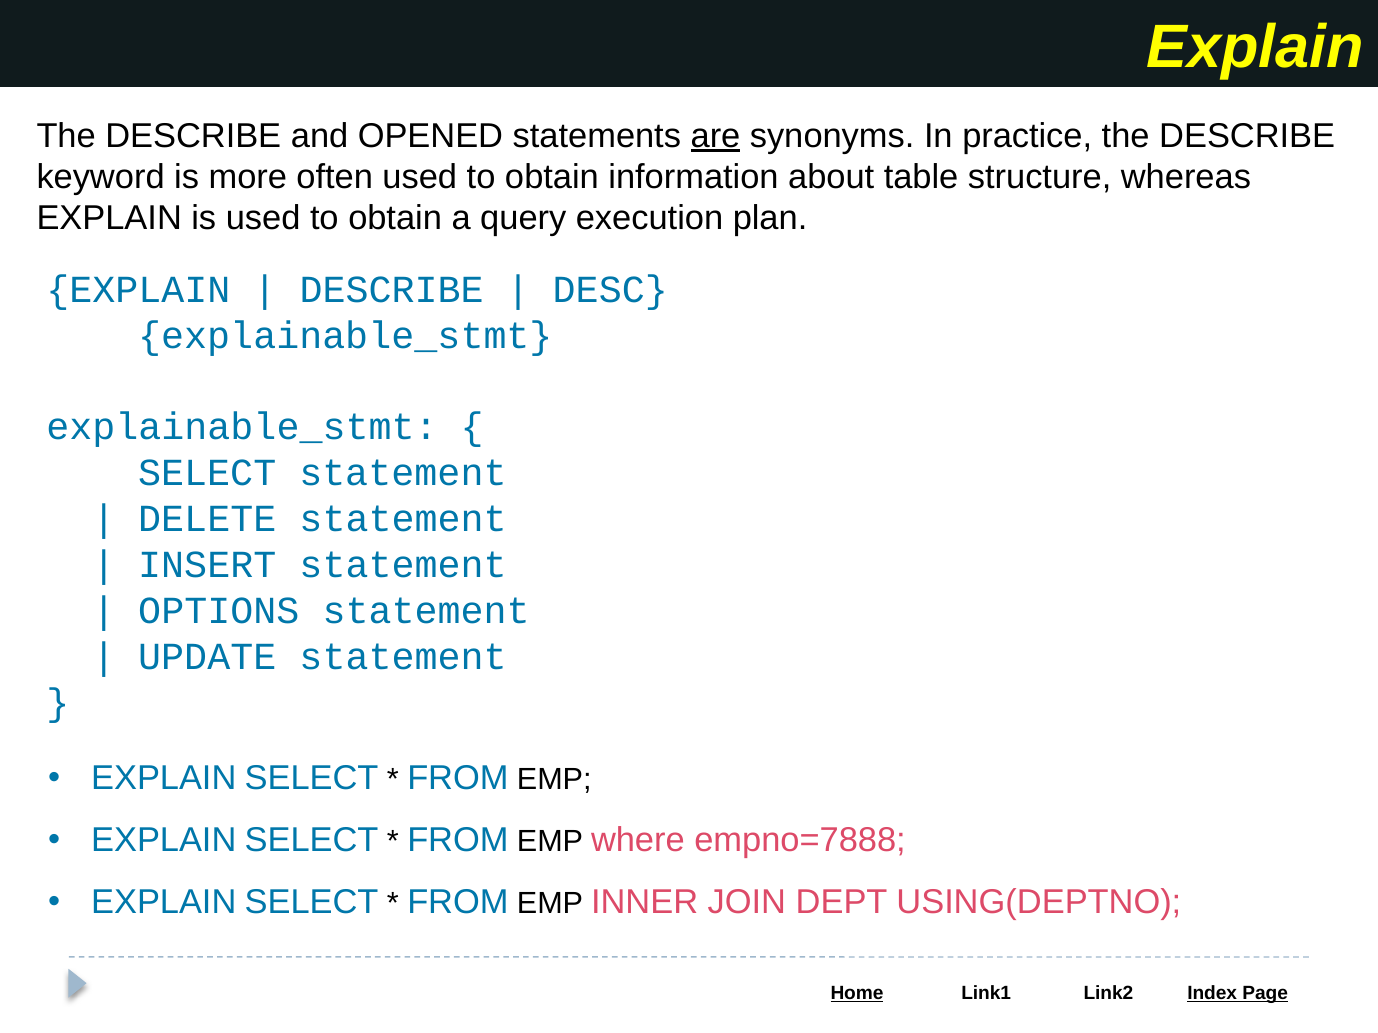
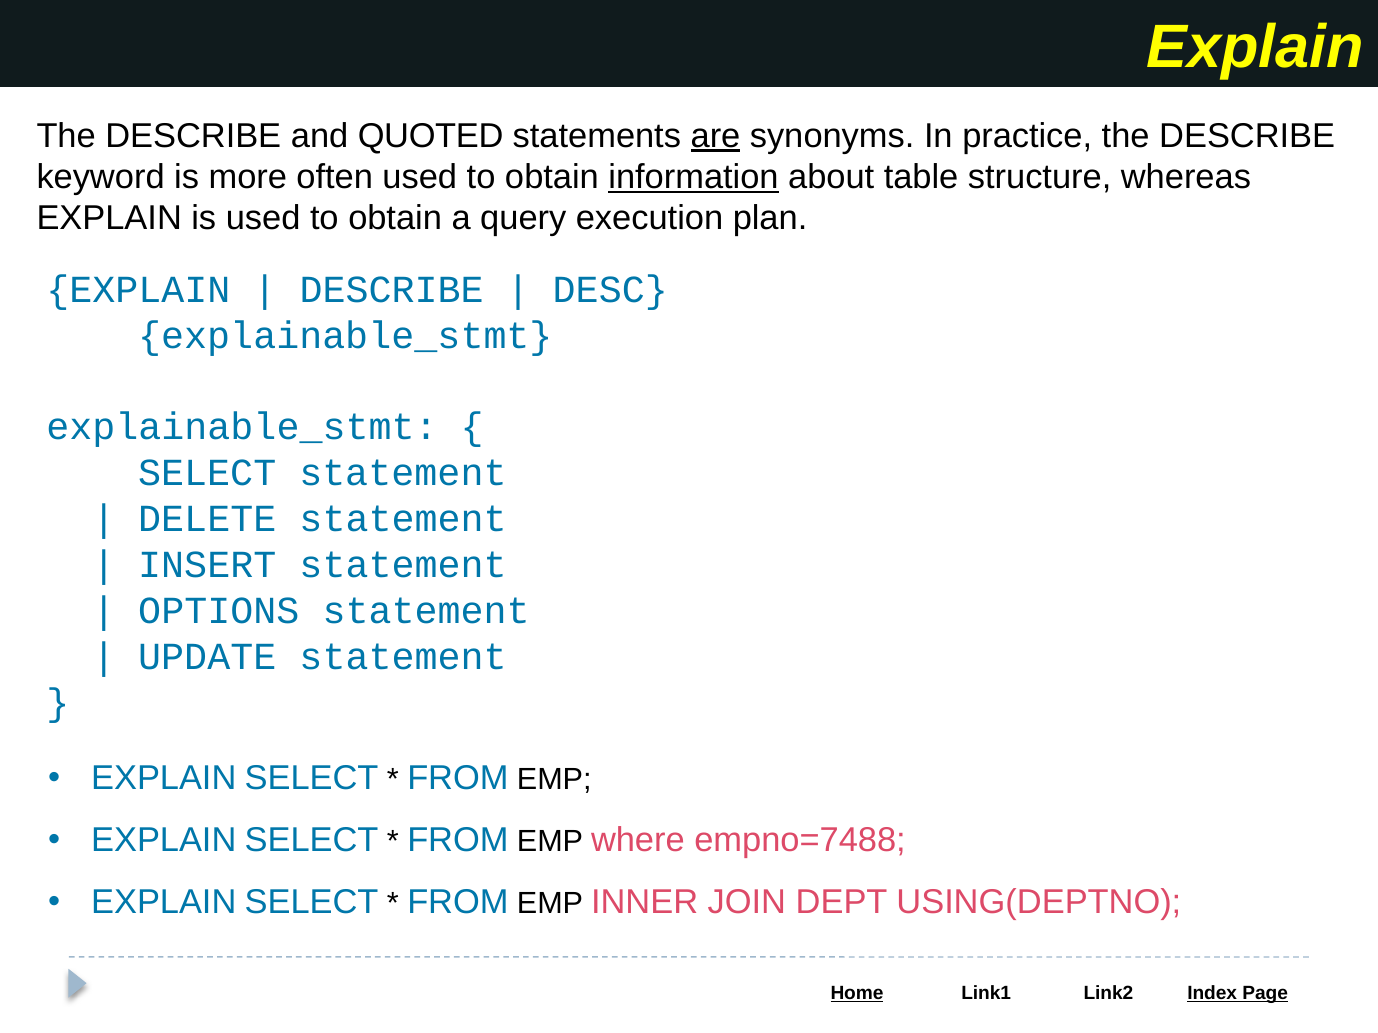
OPENED: OPENED -> QUOTED
information underline: none -> present
empno=7888: empno=7888 -> empno=7488
